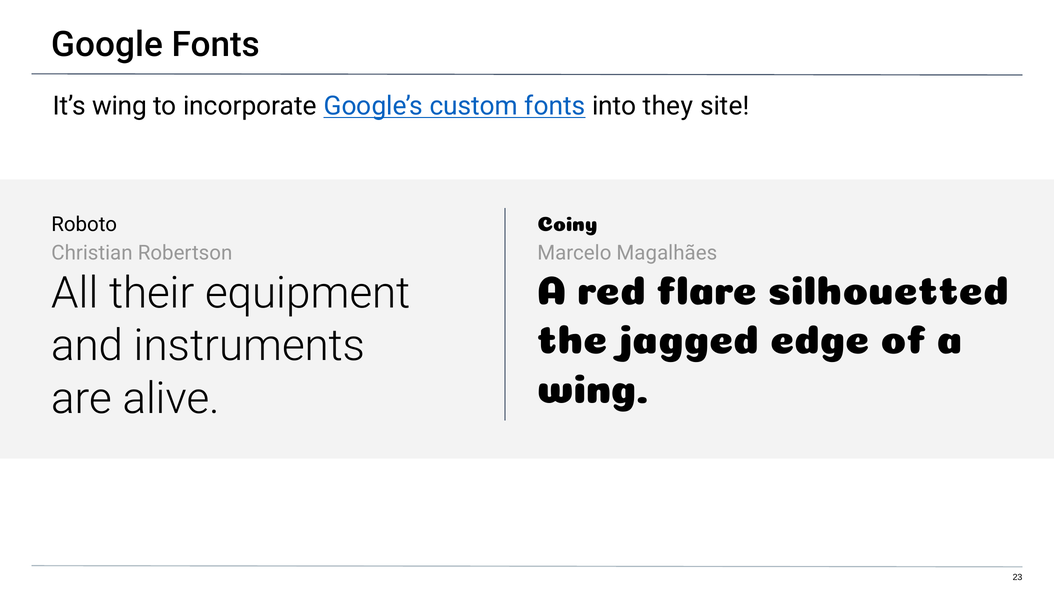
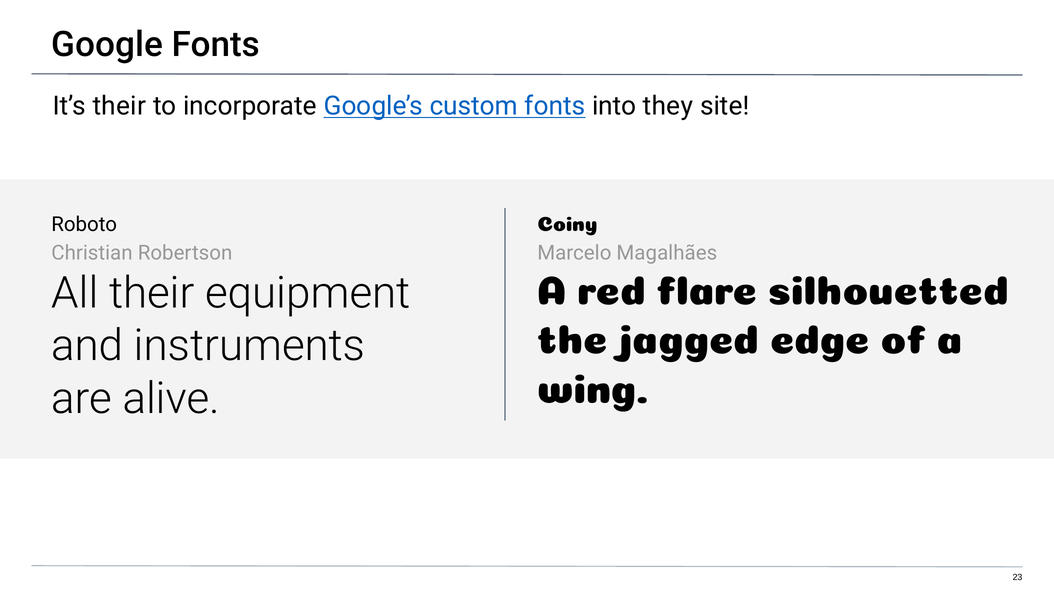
It’s wing: wing -> their
